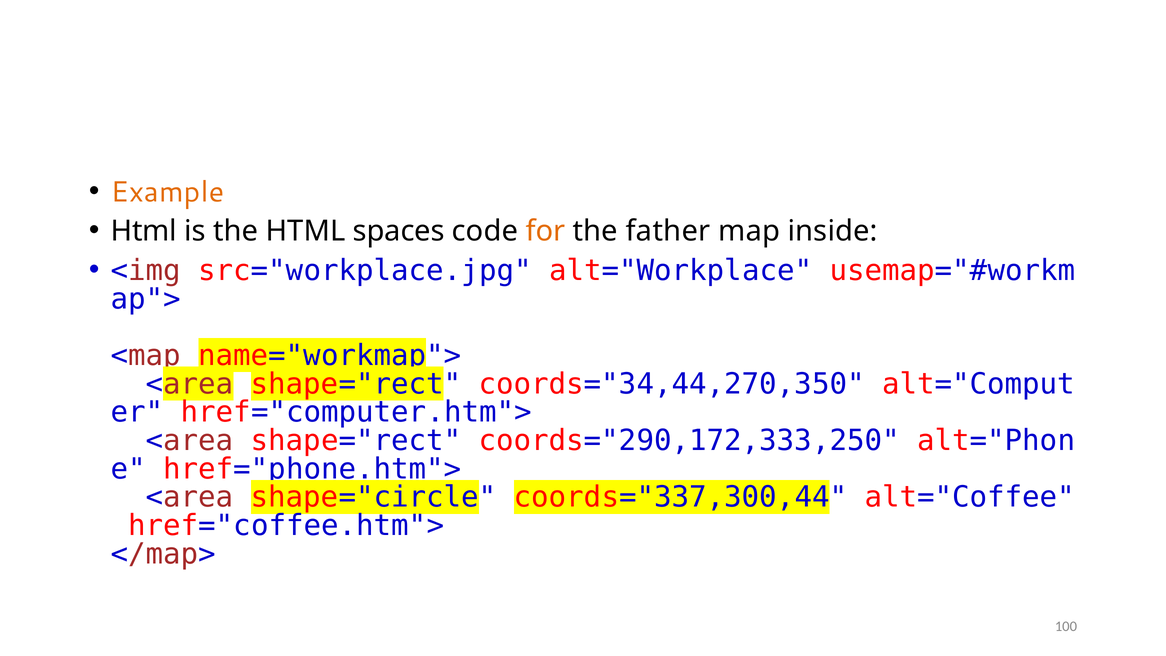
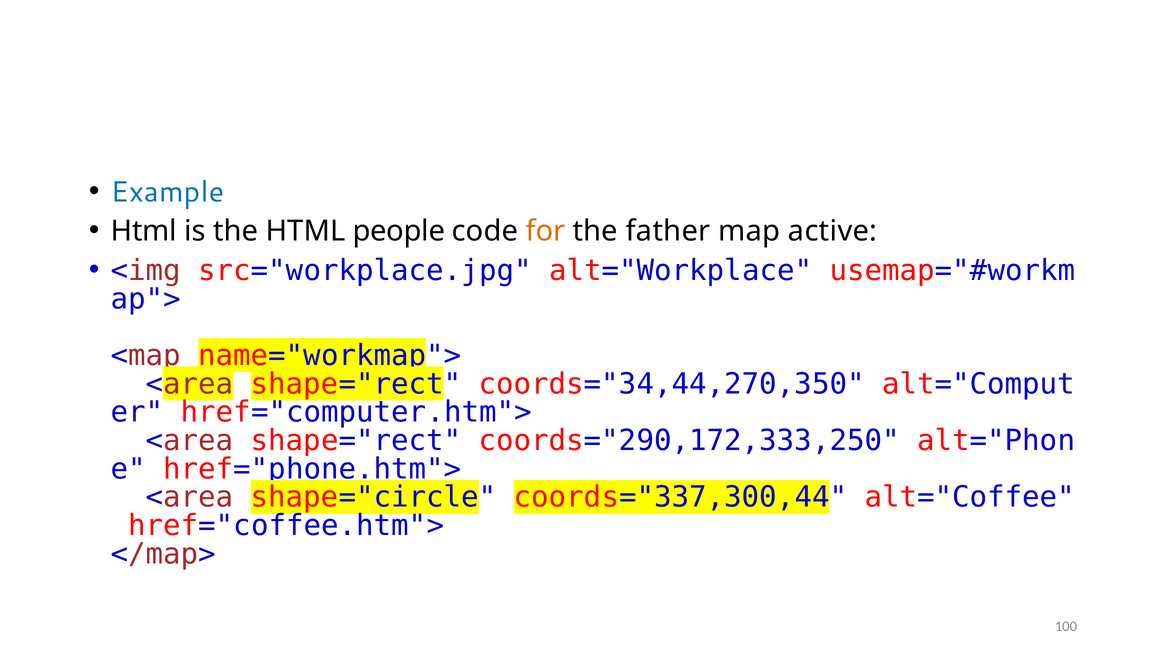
Example colour: orange -> blue
spaces: spaces -> people
inside: inside -> active
